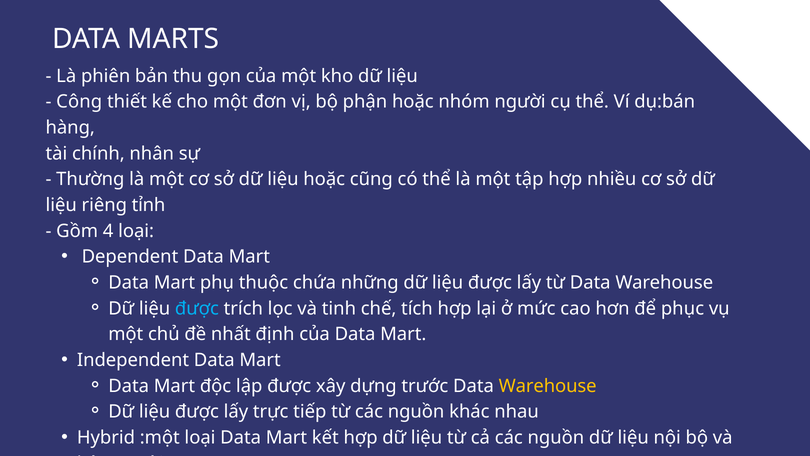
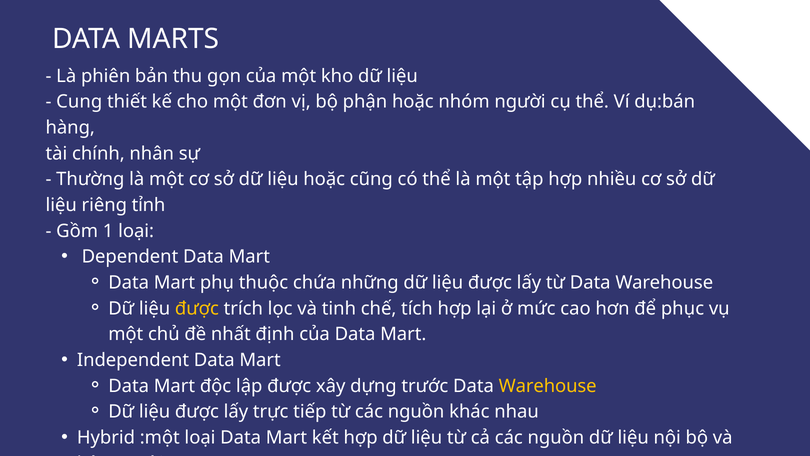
Công: Công -> Cung
4: 4 -> 1
được at (197, 308) colour: light blue -> yellow
